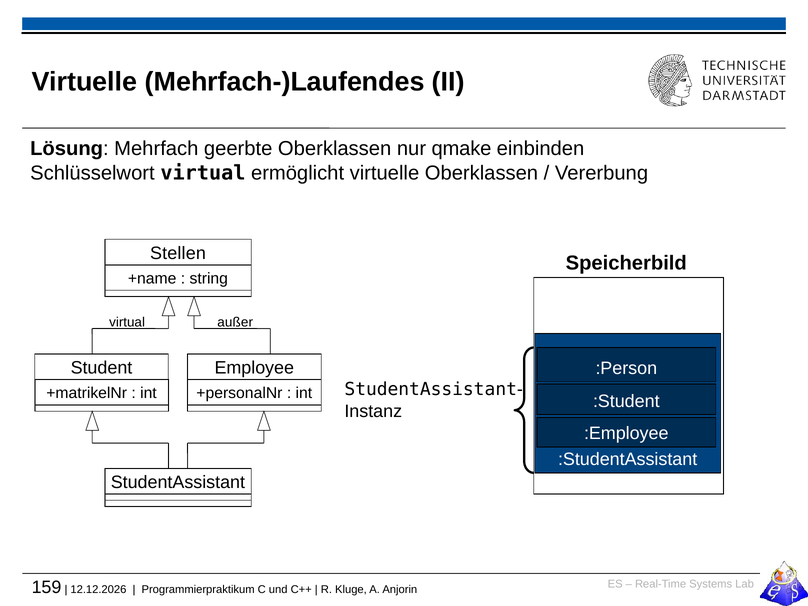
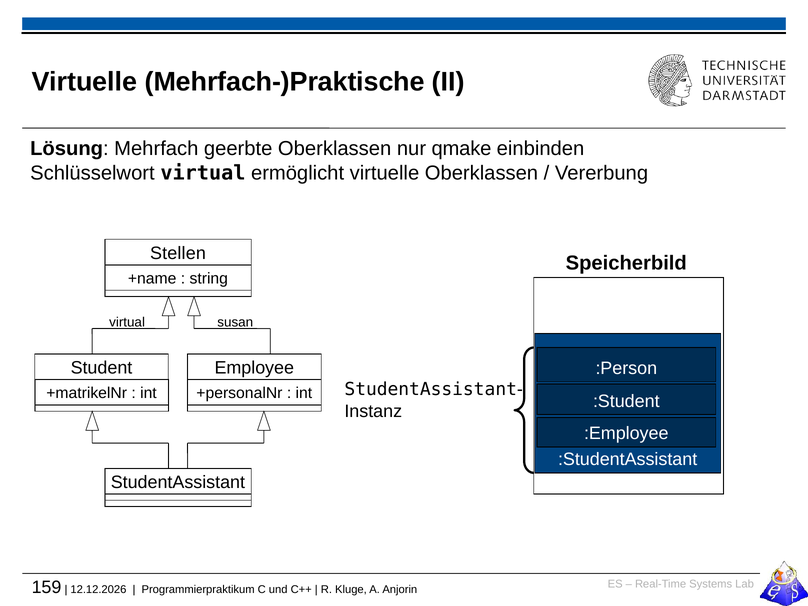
Mehrfach-)Laufendes: Mehrfach-)Laufendes -> Mehrfach-)Praktische
außer: außer -> susan
